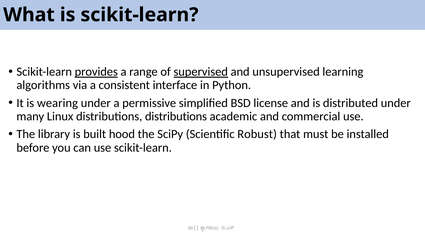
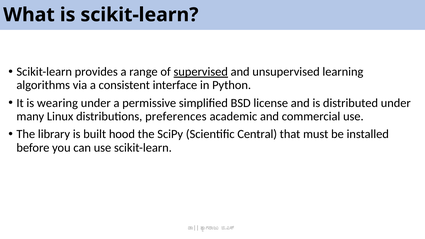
provides underline: present -> none
distributions distributions: distributions -> preferences
Robust: Robust -> Central
